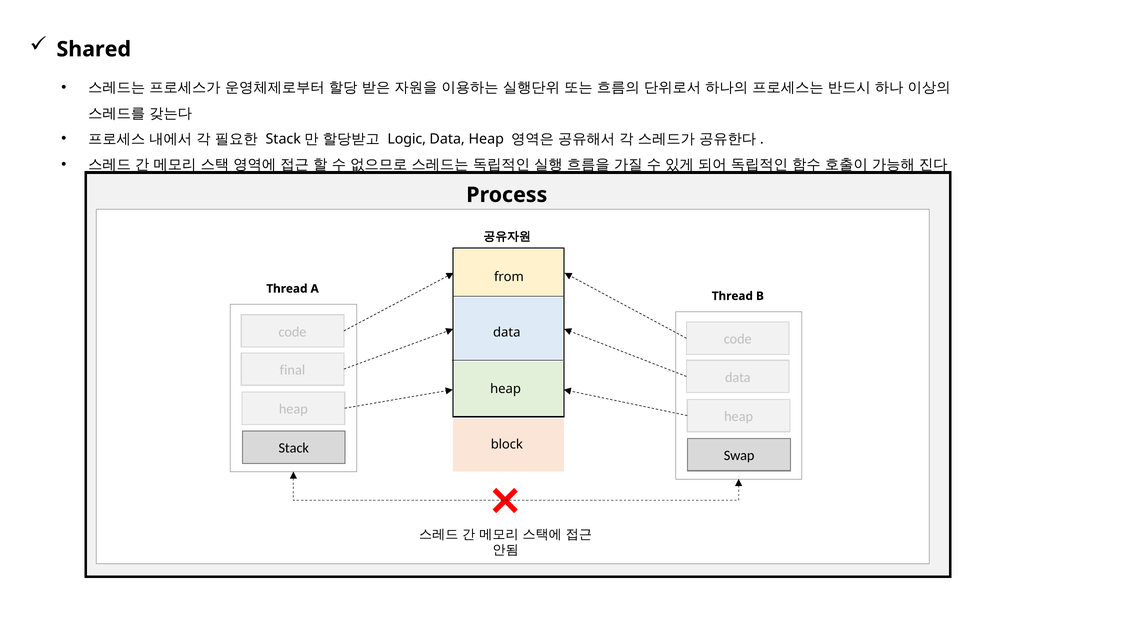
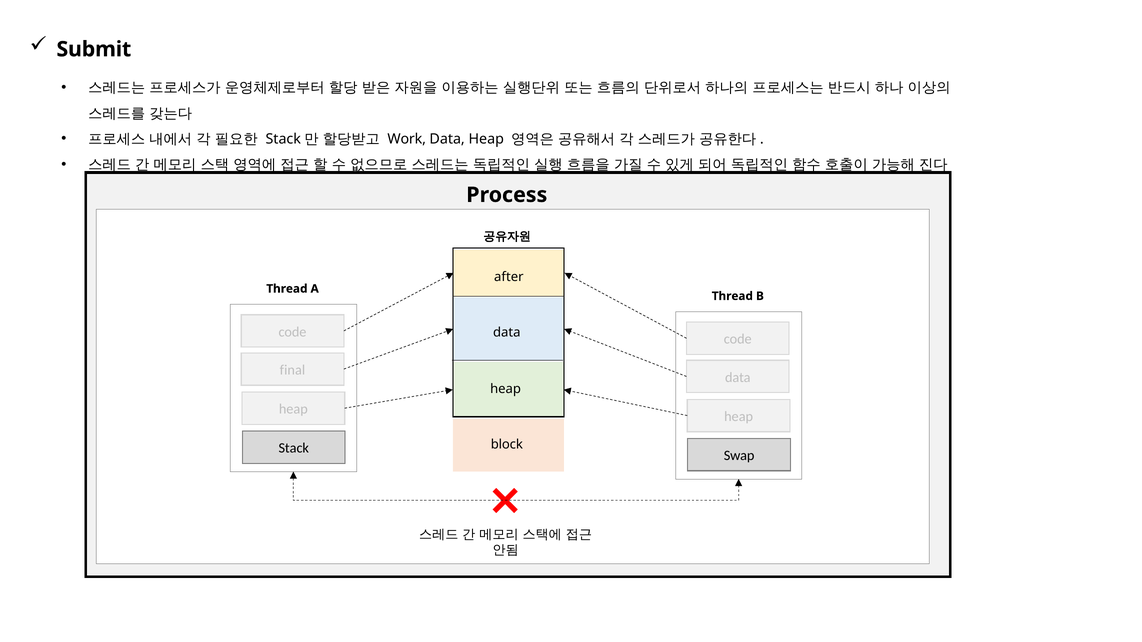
Shared: Shared -> Submit
Logic: Logic -> Work
from: from -> after
